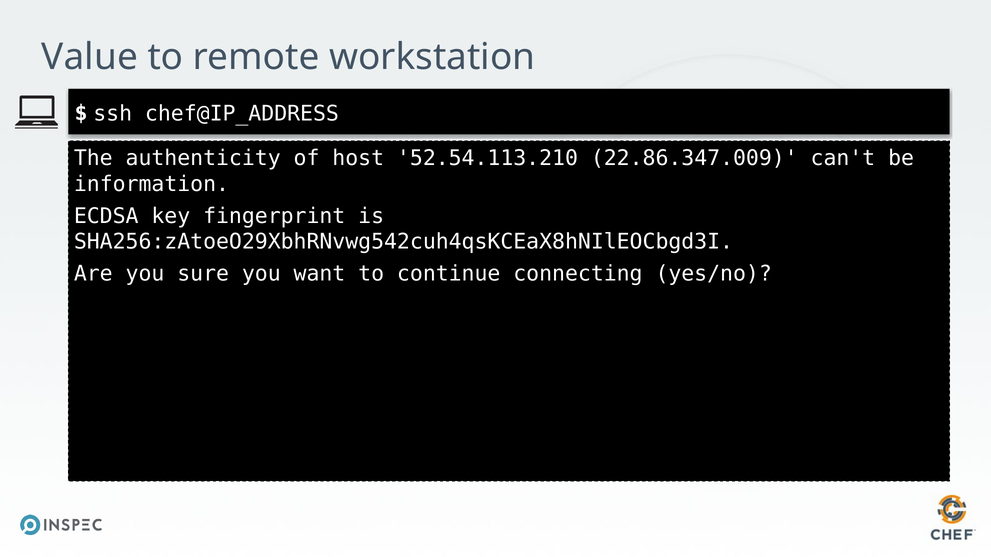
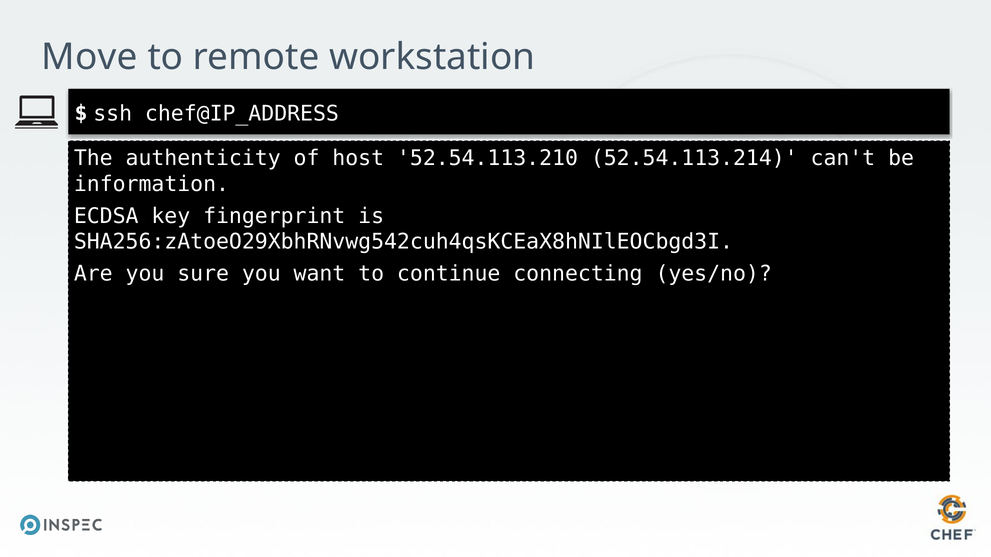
Value: Value -> Move
22.86.347.009: 22.86.347.009 -> 52.54.113.214
